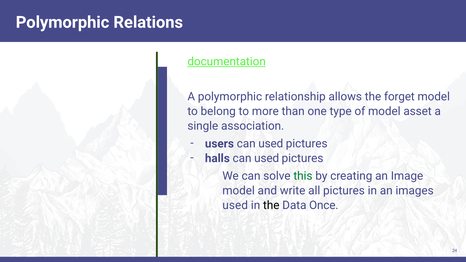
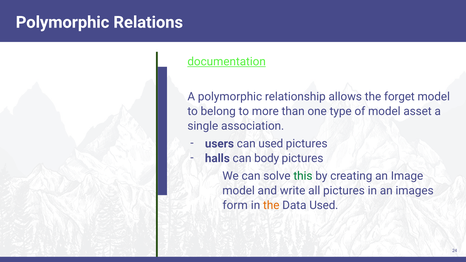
halls can used: used -> body
used at (235, 205): used -> form
the at (271, 205) colour: black -> orange
Data Once: Once -> Used
